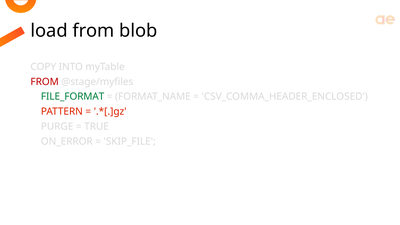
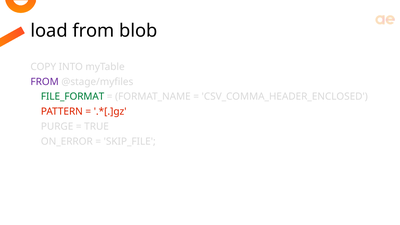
FROM at (45, 82) colour: red -> purple
